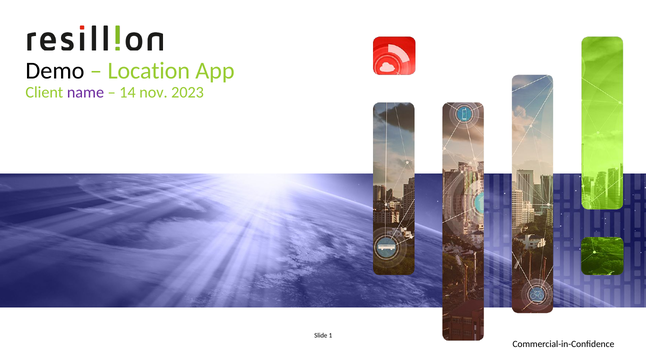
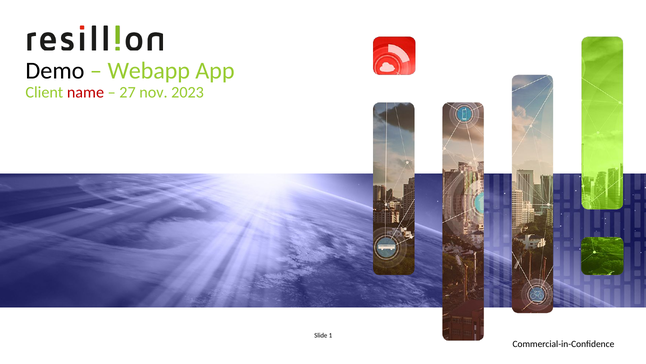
Location: Location -> Webapp
name colour: purple -> red
14: 14 -> 27
